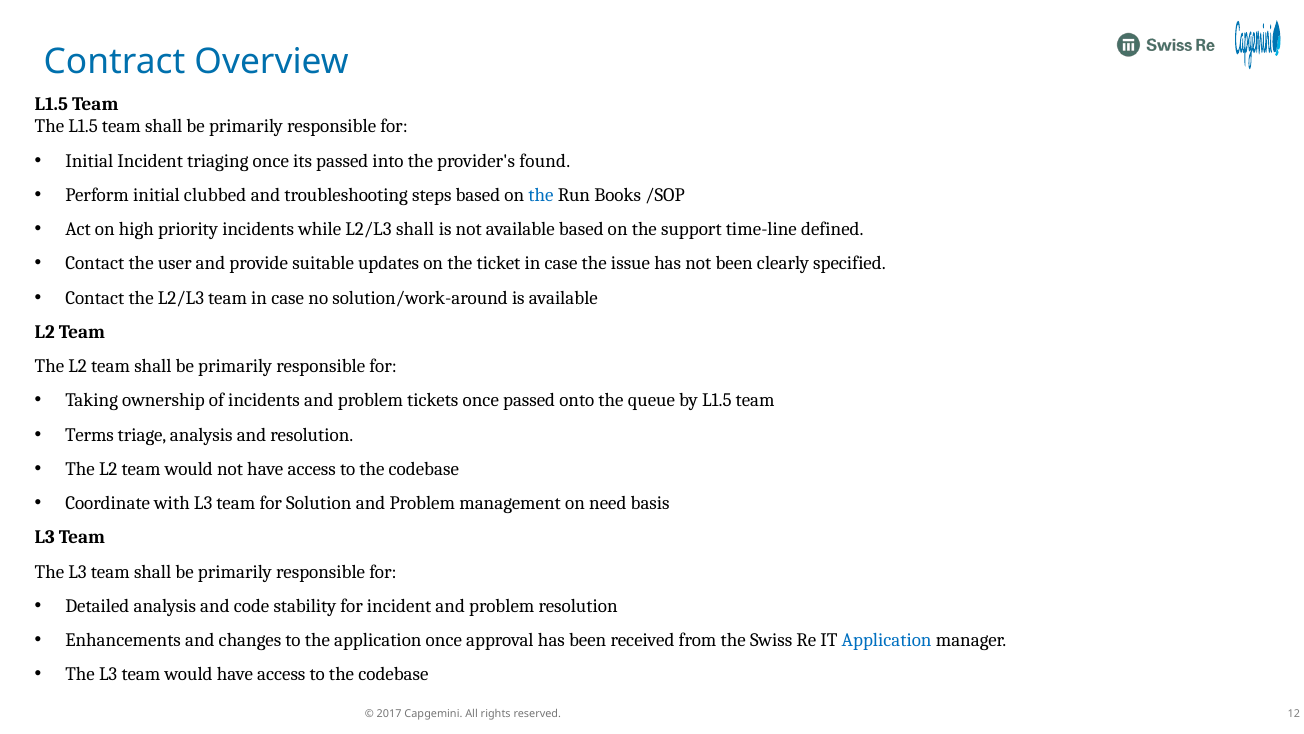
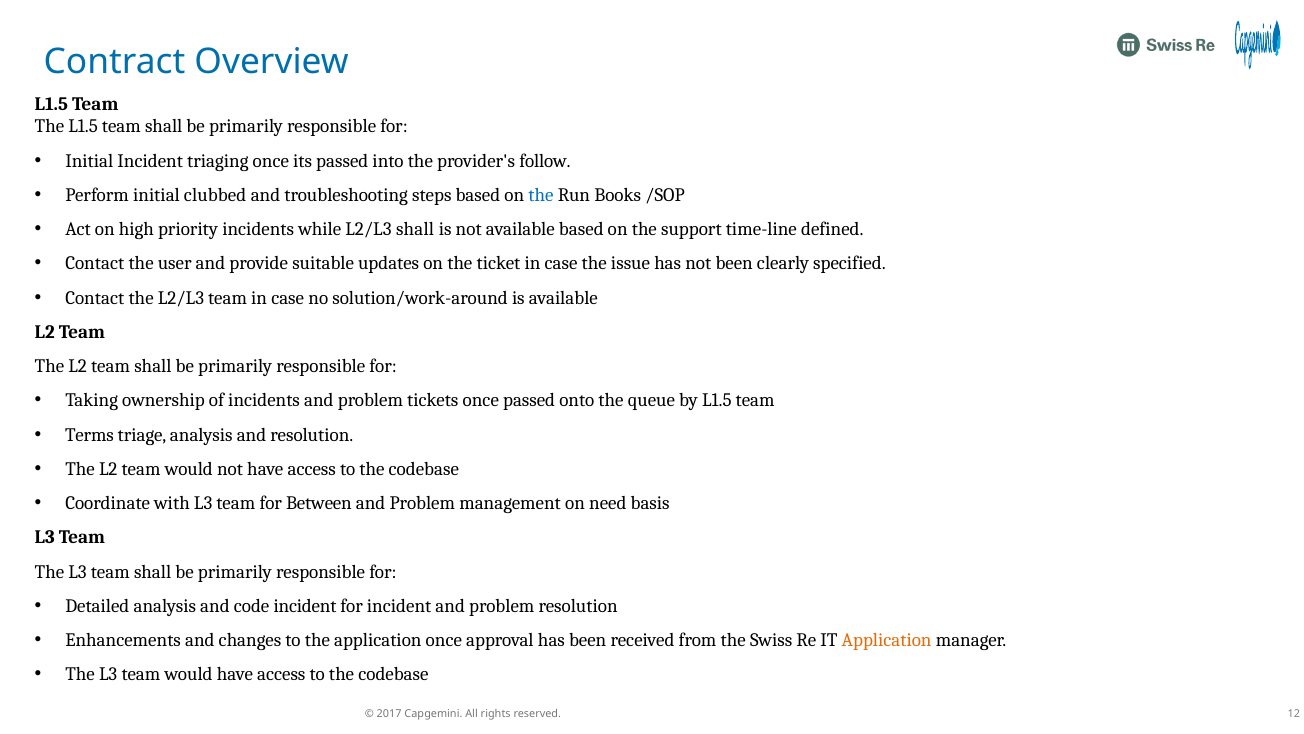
found: found -> follow
Solution: Solution -> Between
code stability: stability -> incident
Application at (887, 640) colour: blue -> orange
